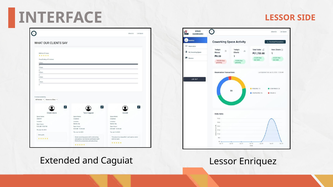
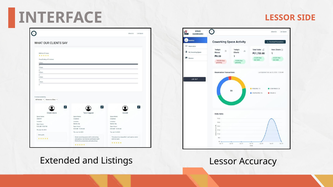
Caguiat: Caguiat -> Listings
Enriquez: Enriquez -> Accuracy
